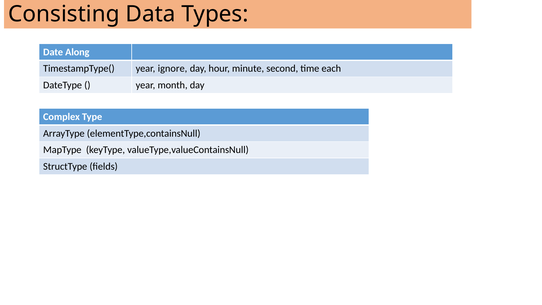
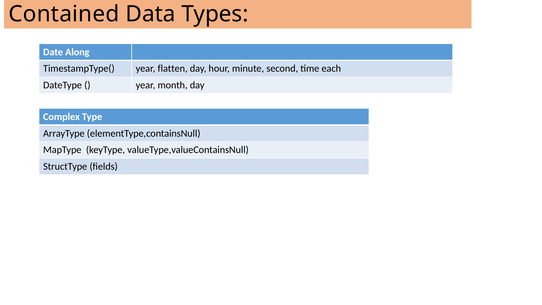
Consisting: Consisting -> Contained
ignore: ignore -> flatten
